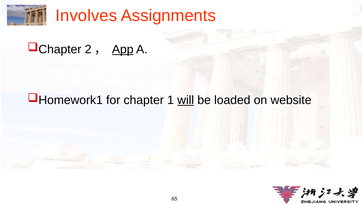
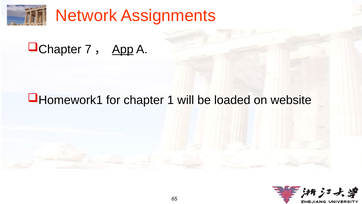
Involves: Involves -> Network
2: 2 -> 7
will underline: present -> none
